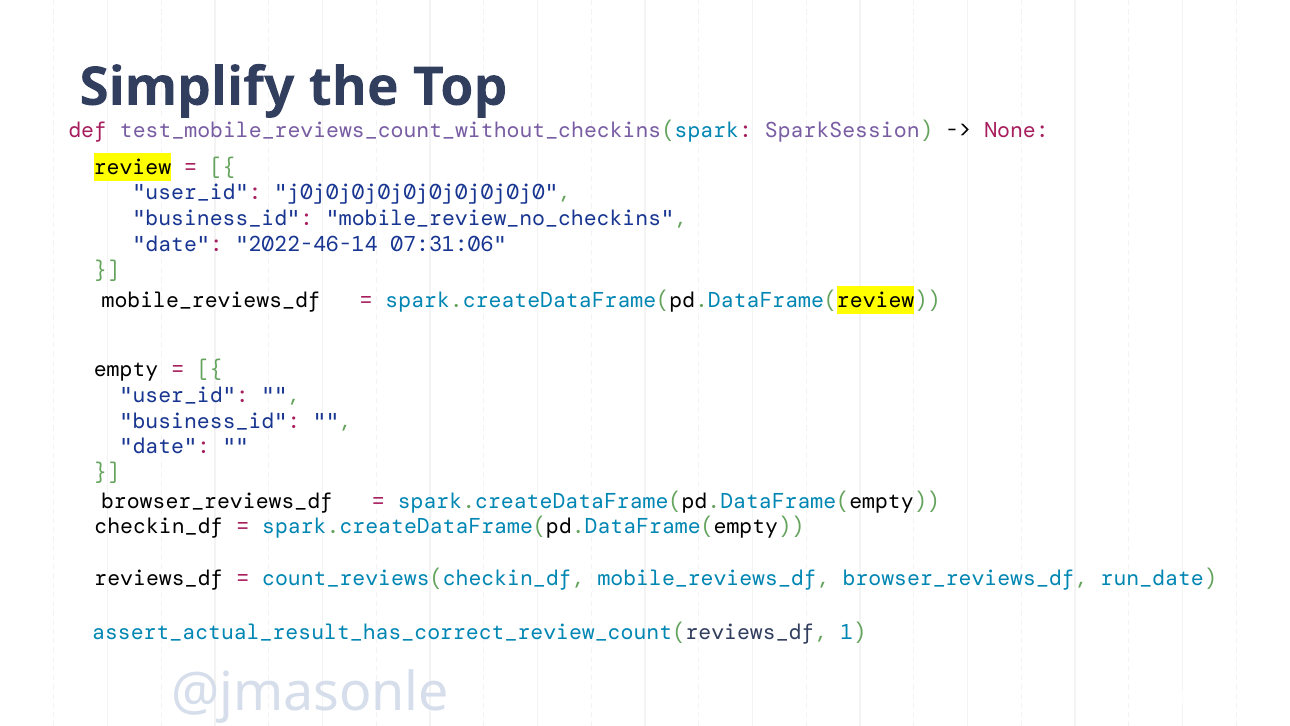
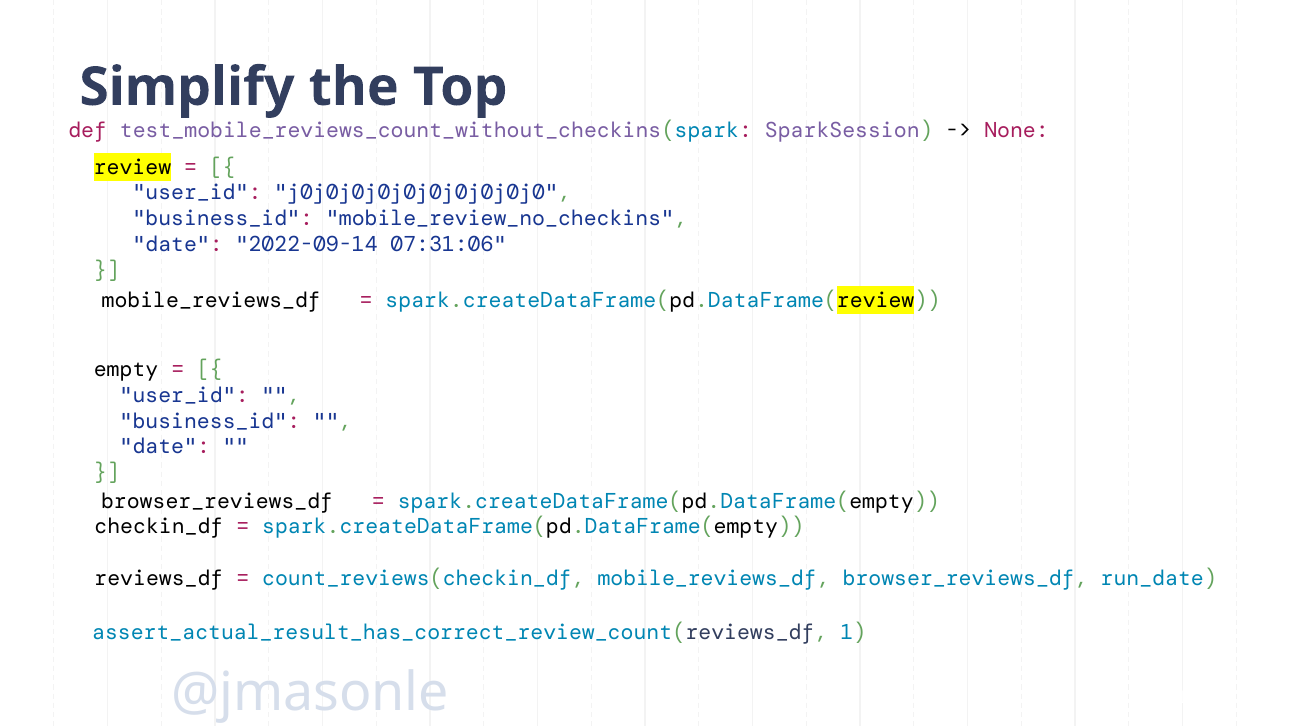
2022-46-14: 2022-46-14 -> 2022-09-14
